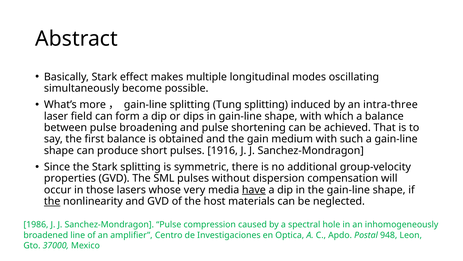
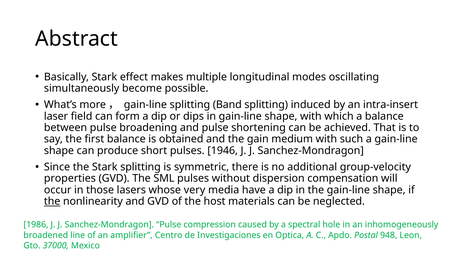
Tung: Tung -> Band
intra-three: intra-three -> intra-insert
1916: 1916 -> 1946
have underline: present -> none
